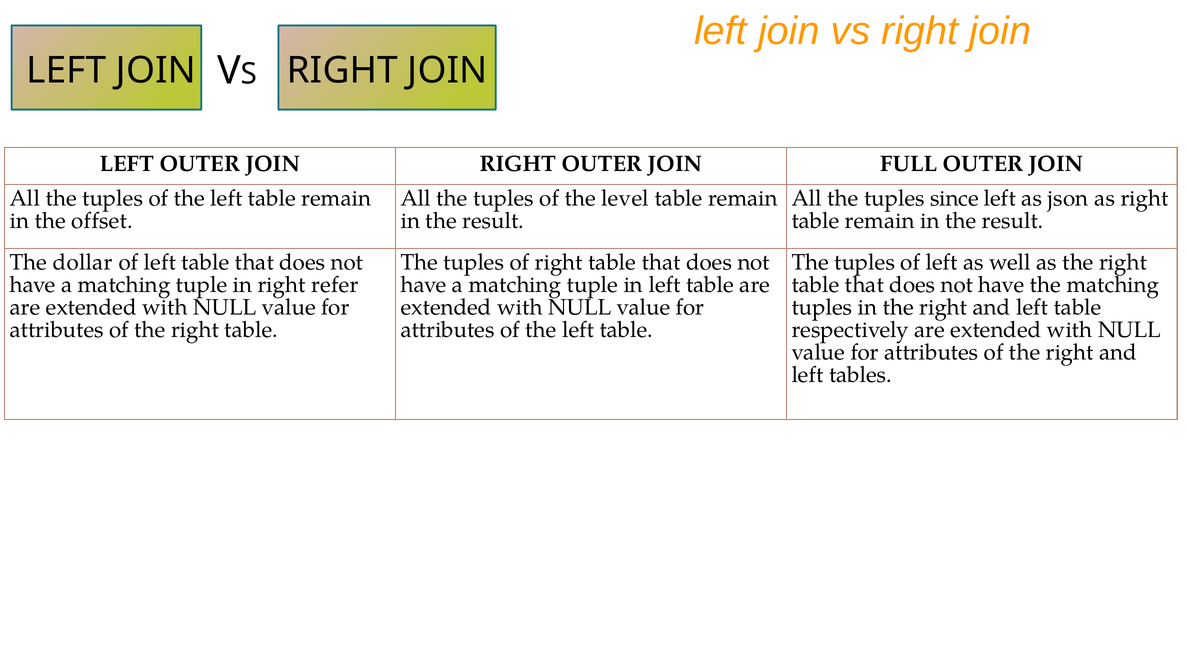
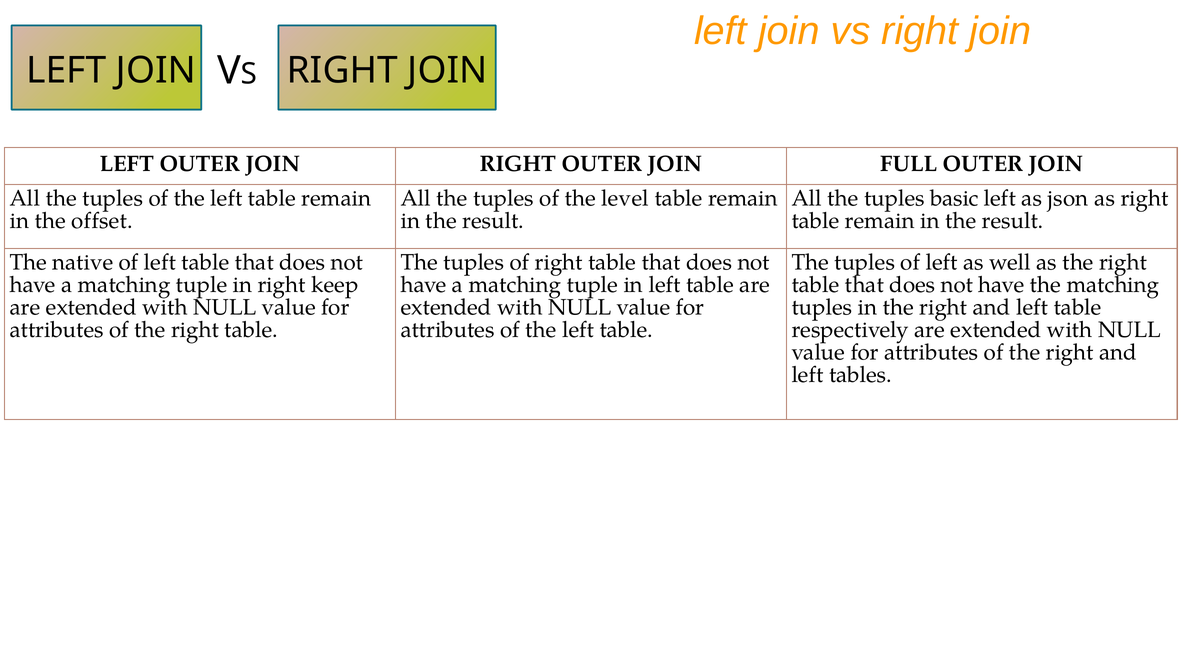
since: since -> basic
dollar: dollar -> native
refer: refer -> keep
